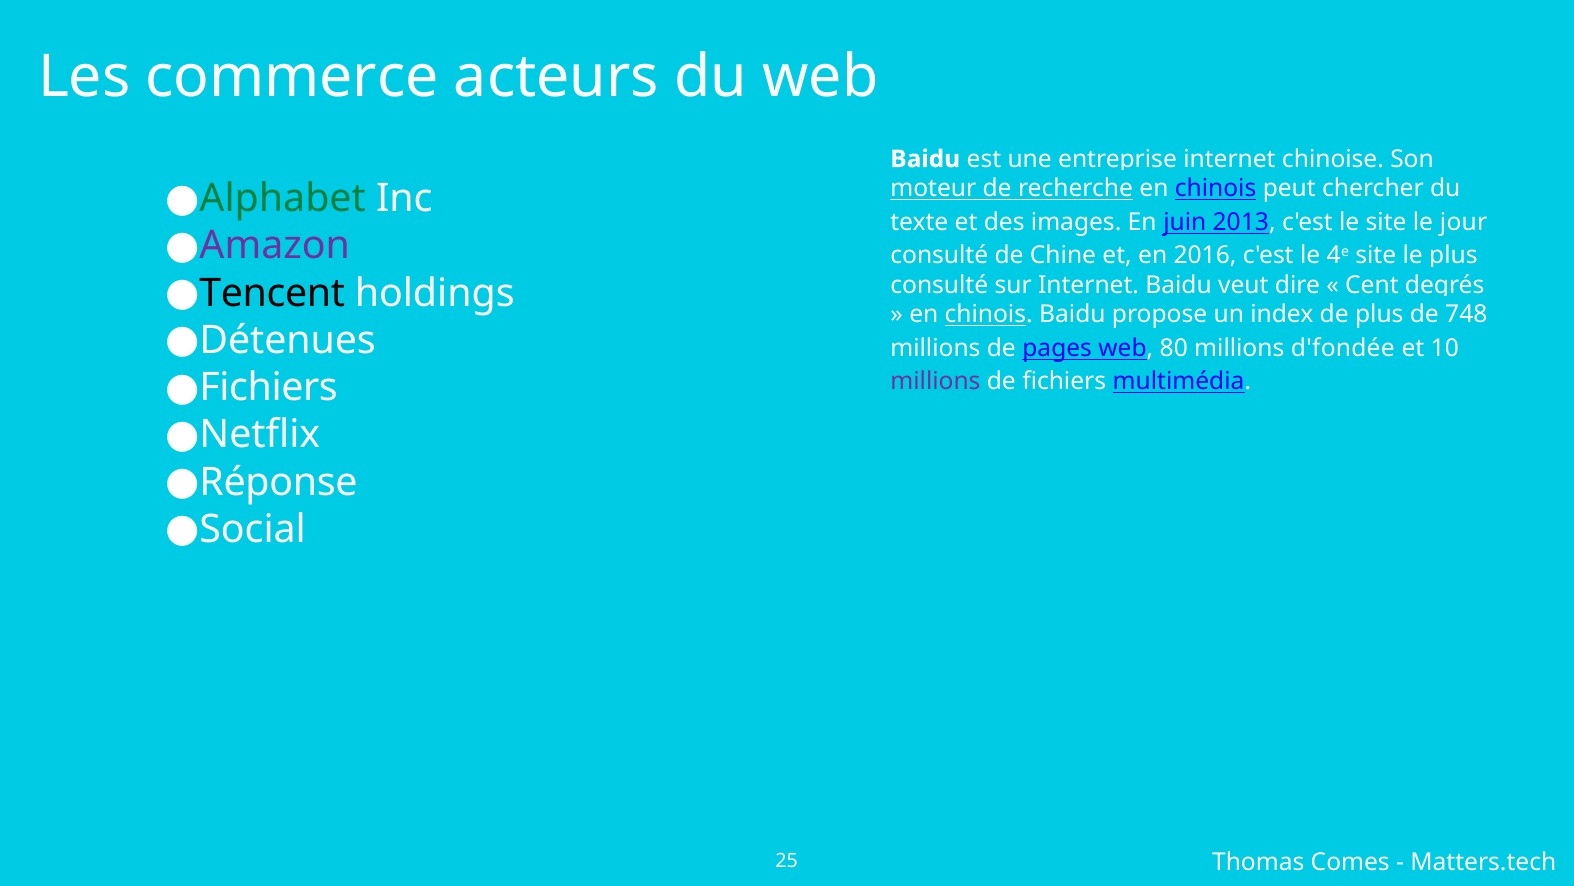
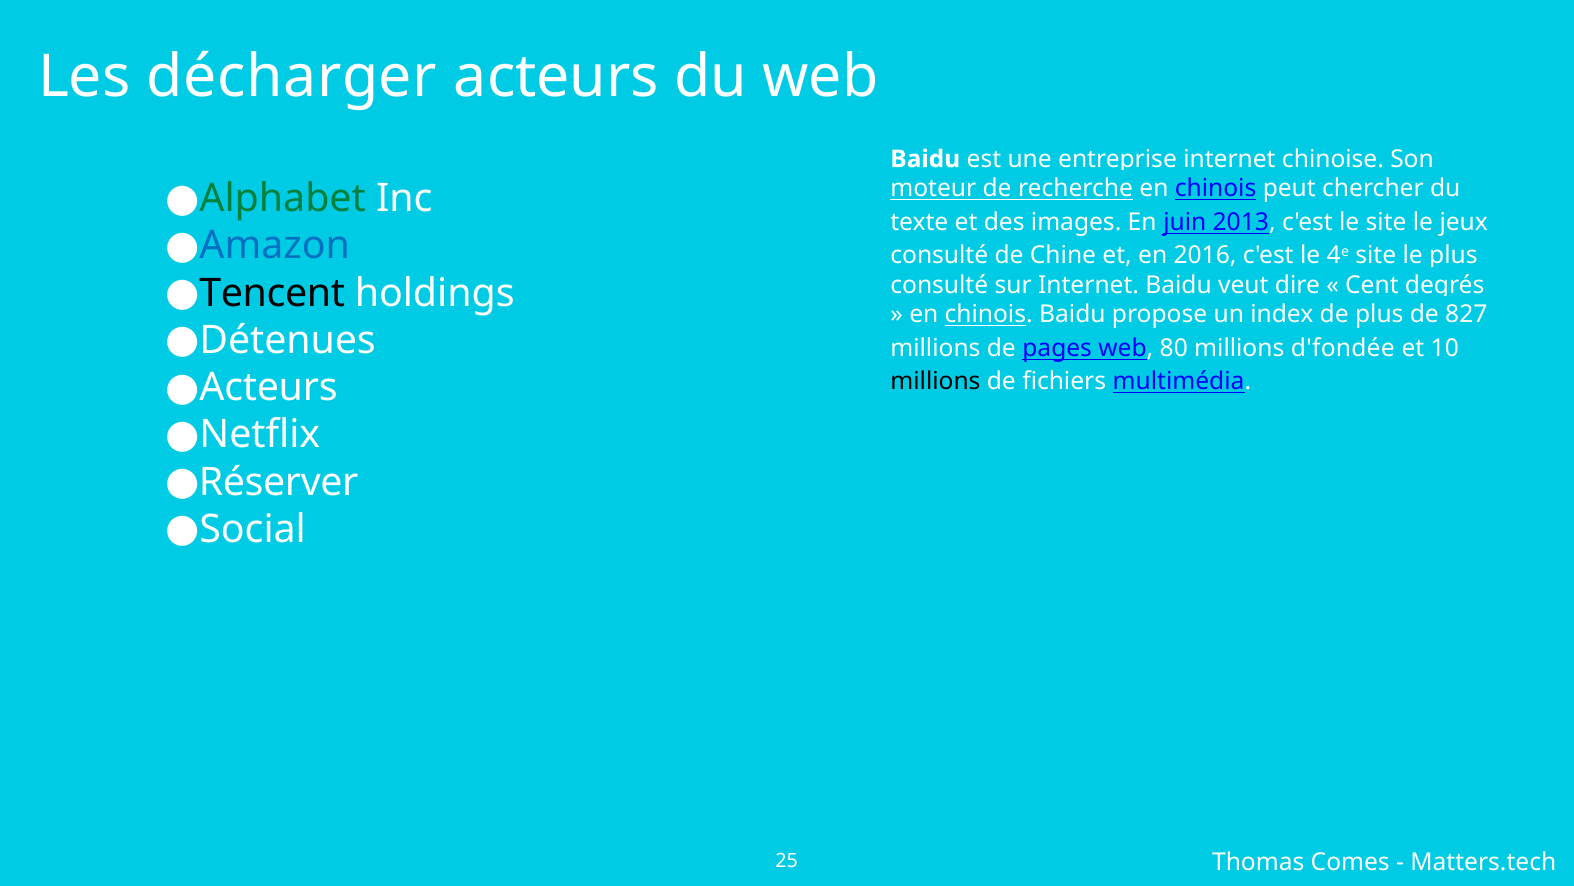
commerce: commerce -> décharger
jour: jour -> jeux
Amazon colour: purple -> blue
748: 748 -> 827
Fichiers at (269, 387): Fichiers -> Acteurs
millions at (935, 381) colour: purple -> black
Réponse: Réponse -> Réserver
